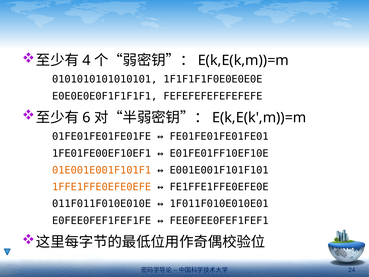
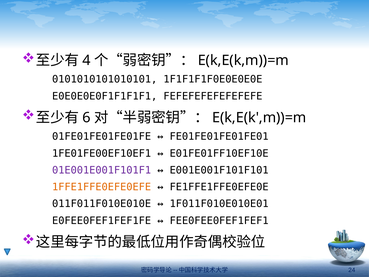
01E001E001F101F1 colour: orange -> purple
